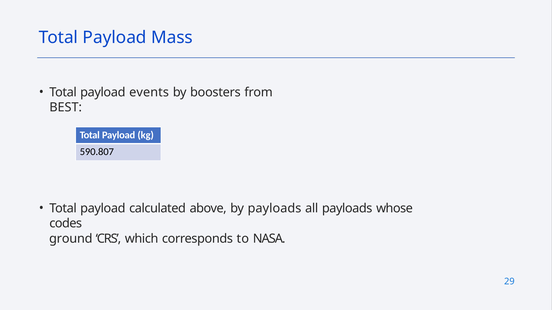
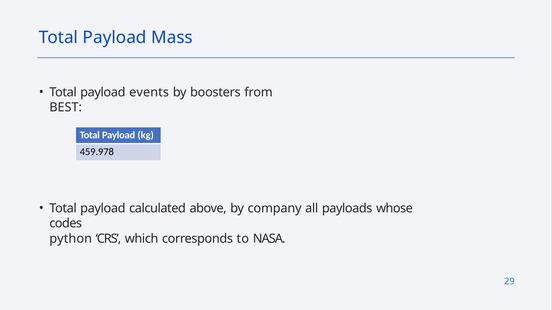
590.807: 590.807 -> 459.978
by payloads: payloads -> company
ground: ground -> python
